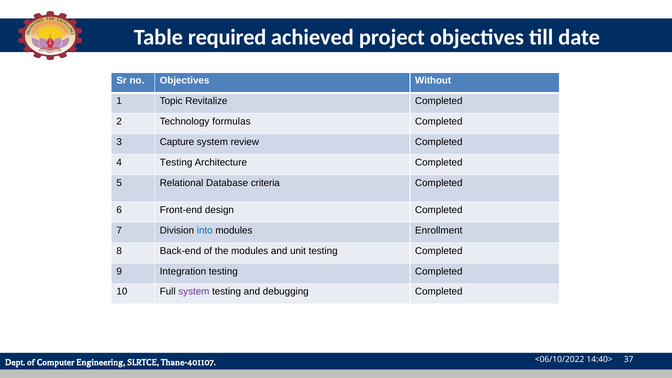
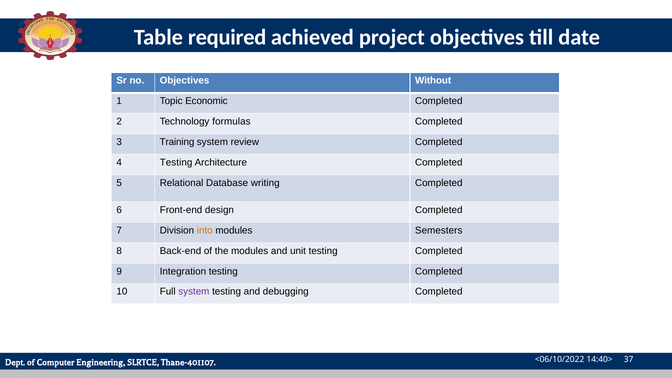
Revitalize: Revitalize -> Economic
Capture: Capture -> Training
criteria: criteria -> writing
into colour: blue -> orange
Enrollment: Enrollment -> Semesters
